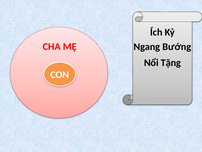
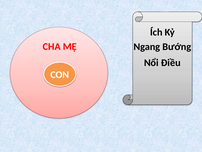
Tặng: Tặng -> Điều
